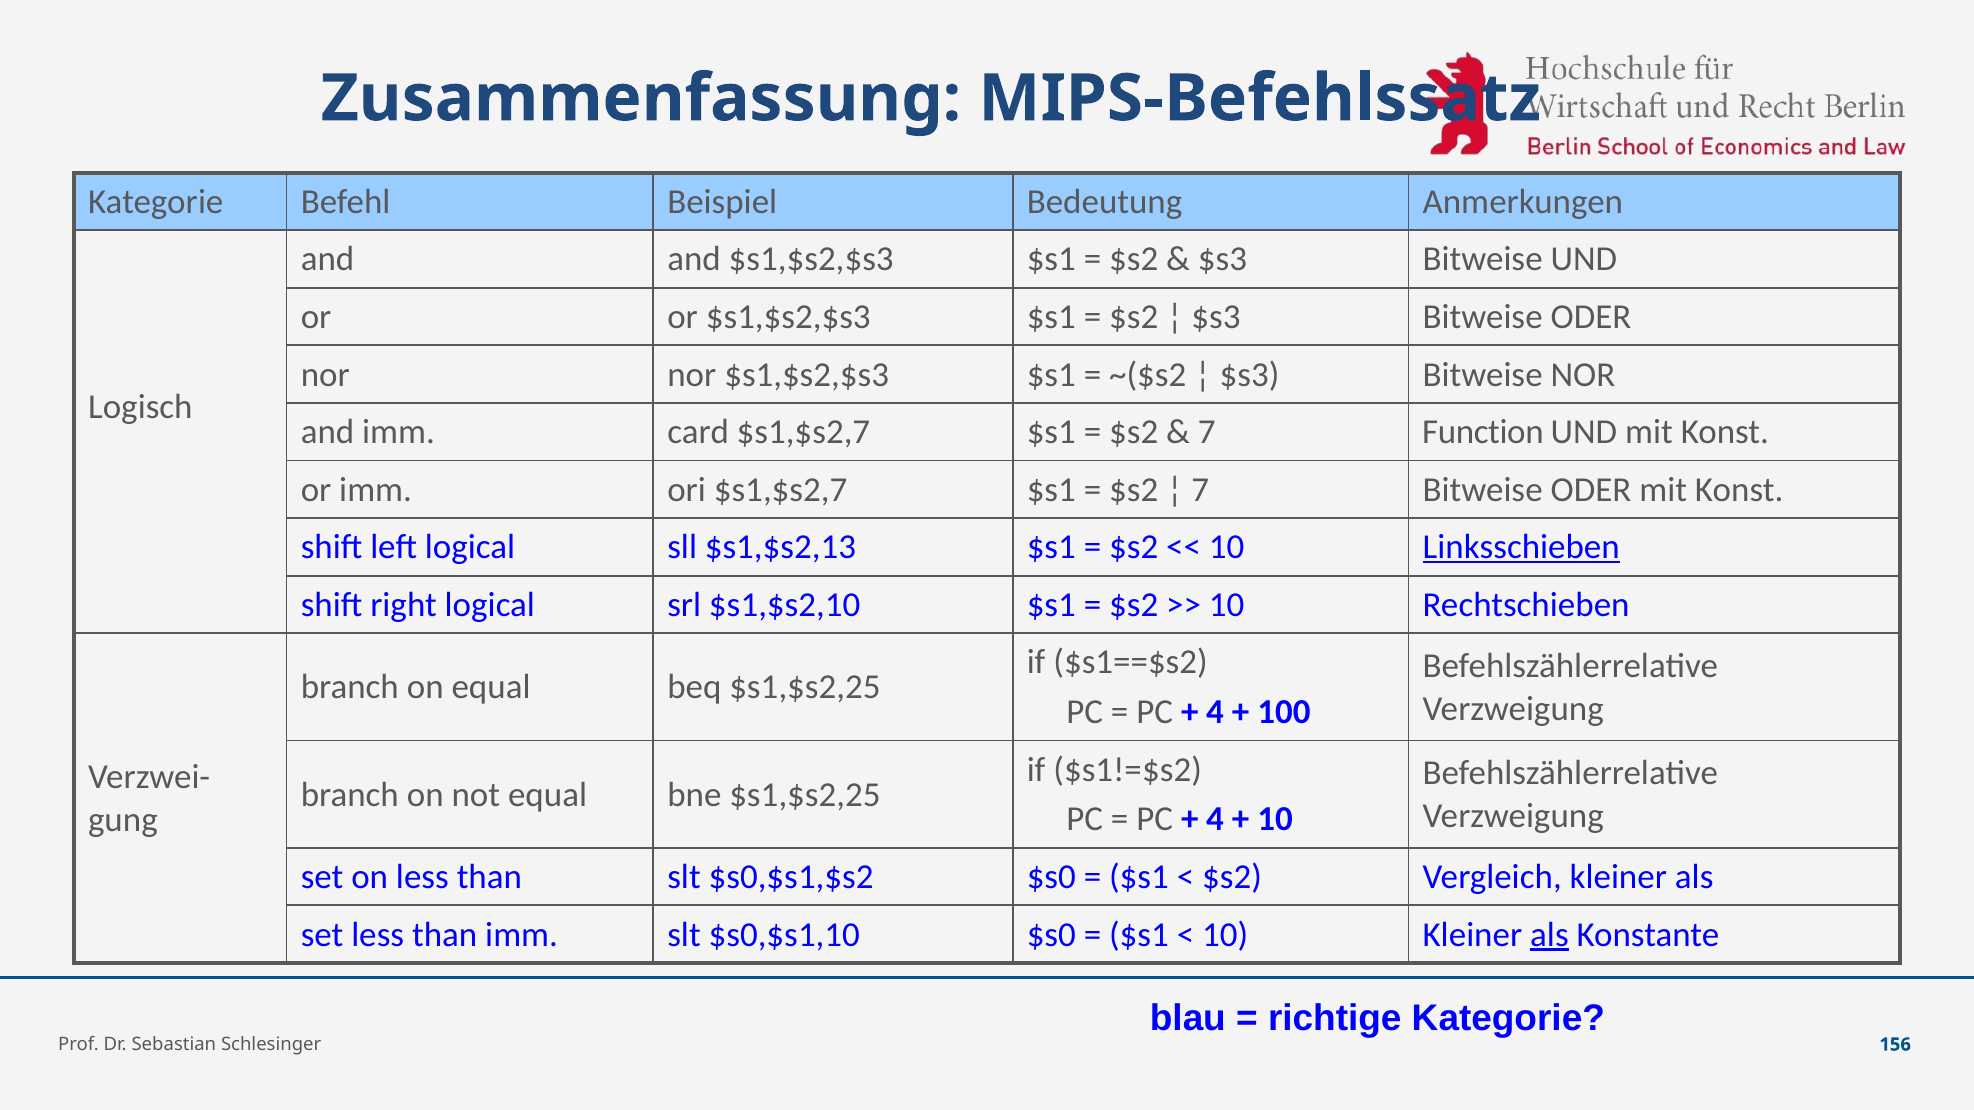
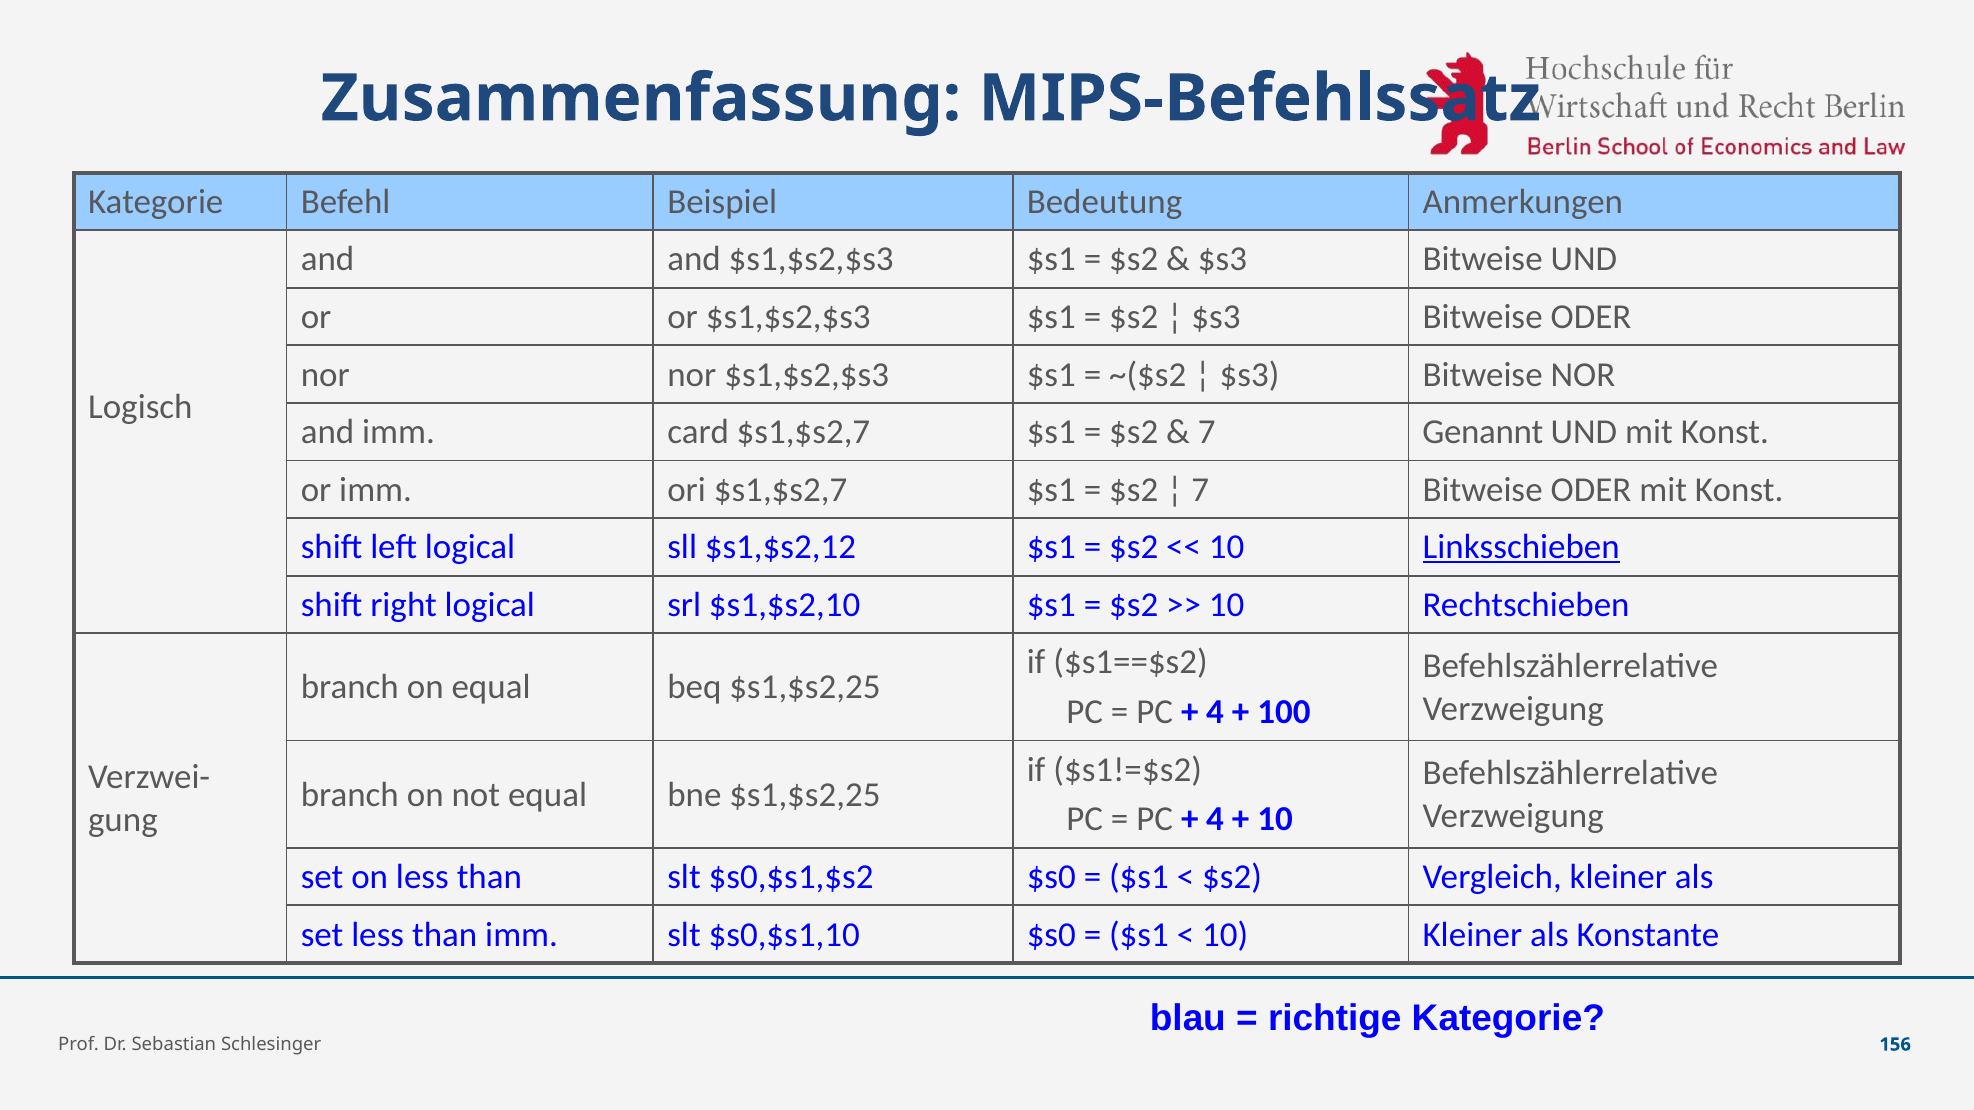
Function: Function -> Genannt
$s1,$s2,13: $s1,$s2,13 -> $s1,$s2,12
als at (1549, 935) underline: present -> none
